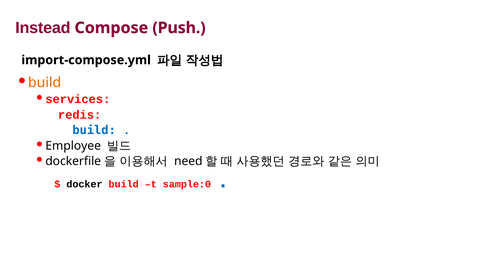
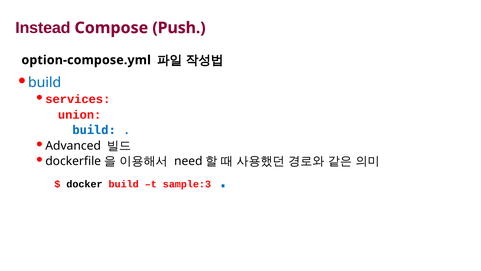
import-compose.yml: import-compose.yml -> option-compose.yml
build at (45, 82) colour: orange -> blue
redis: redis -> union
Employee: Employee -> Advanced
sample:0: sample:0 -> sample:3
